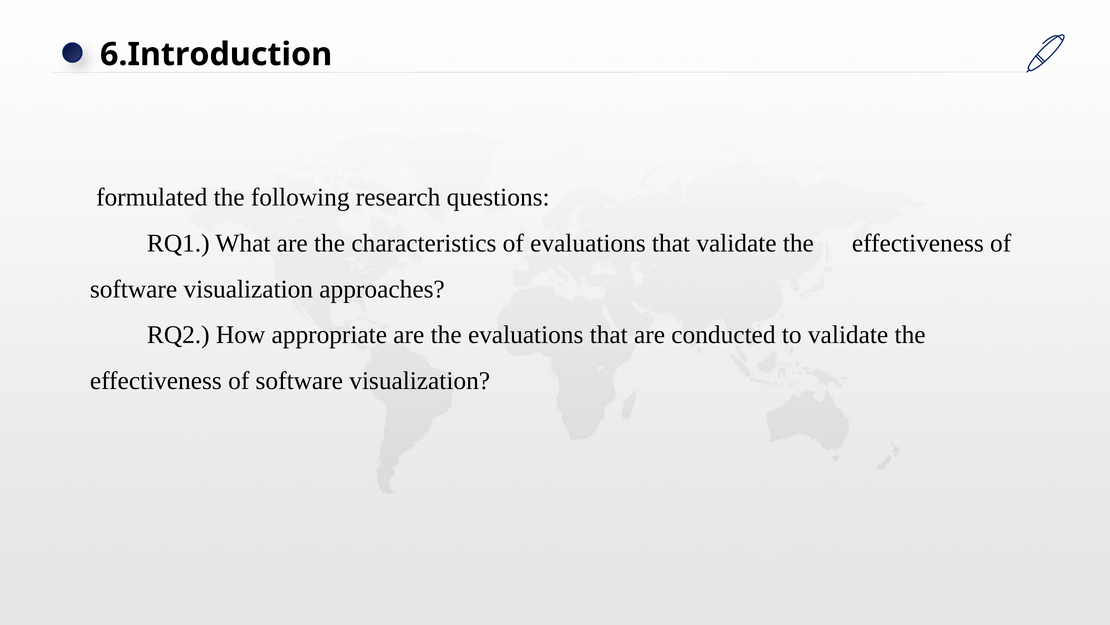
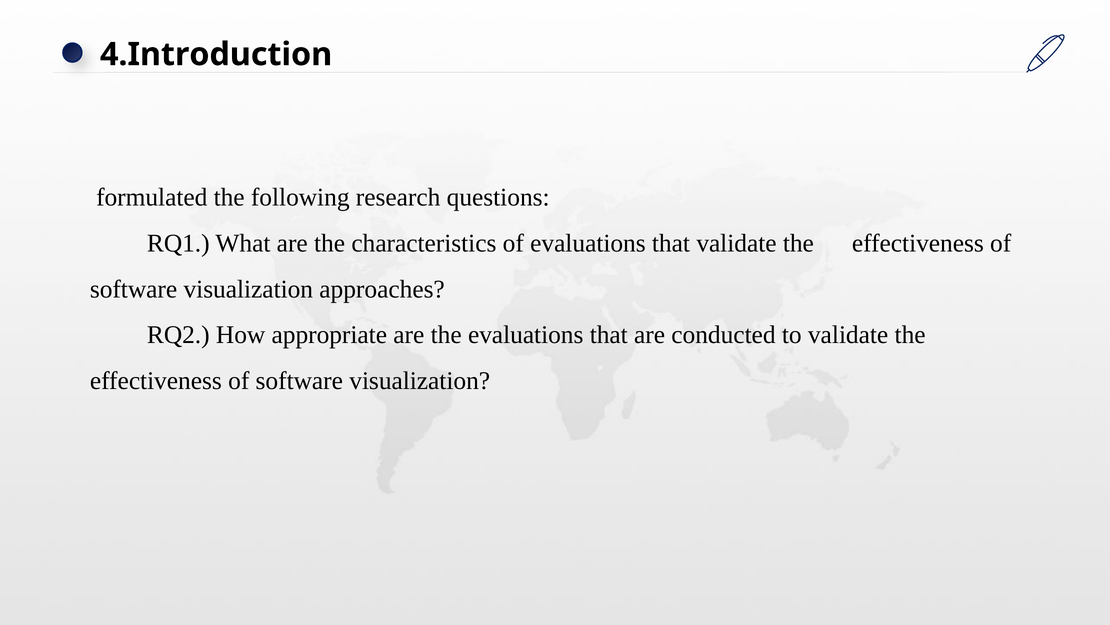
6.Introduction: 6.Introduction -> 4.Introduction
